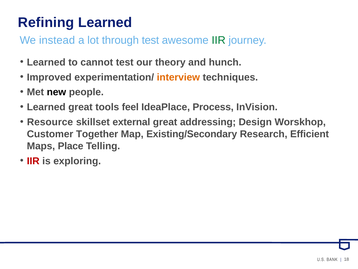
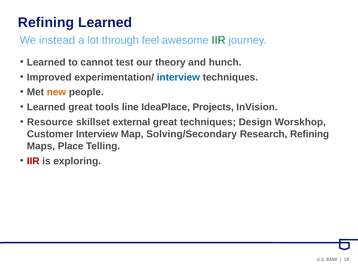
through test: test -> feel
interview at (178, 77) colour: orange -> blue
new colour: black -> orange
feel: feel -> line
Process: Process -> Projects
great addressing: addressing -> techniques
Customer Together: Together -> Interview
Existing/Secondary: Existing/Secondary -> Solving/Secondary
Research Efficient: Efficient -> Refining
